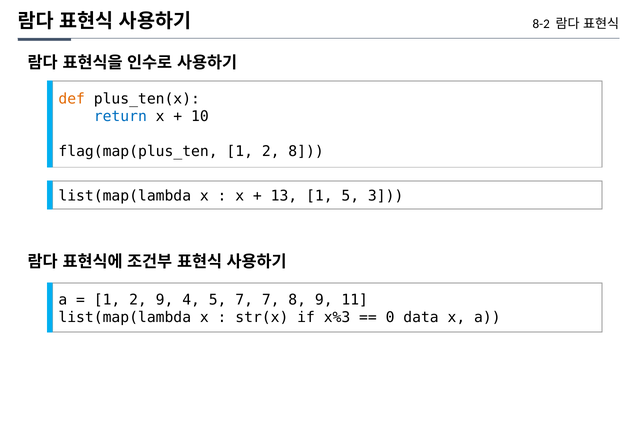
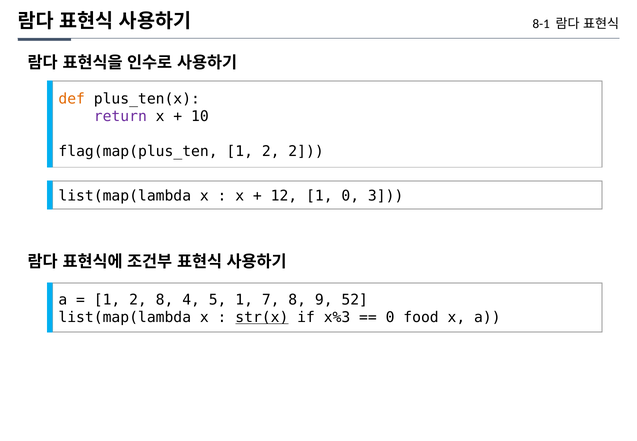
8-2: 8-2 -> 8-1
return colour: blue -> purple
2 8: 8 -> 2
13: 13 -> 12
1 5: 5 -> 0
2 9: 9 -> 8
5 7: 7 -> 1
11: 11 -> 52
str(x underline: none -> present
data: data -> food
